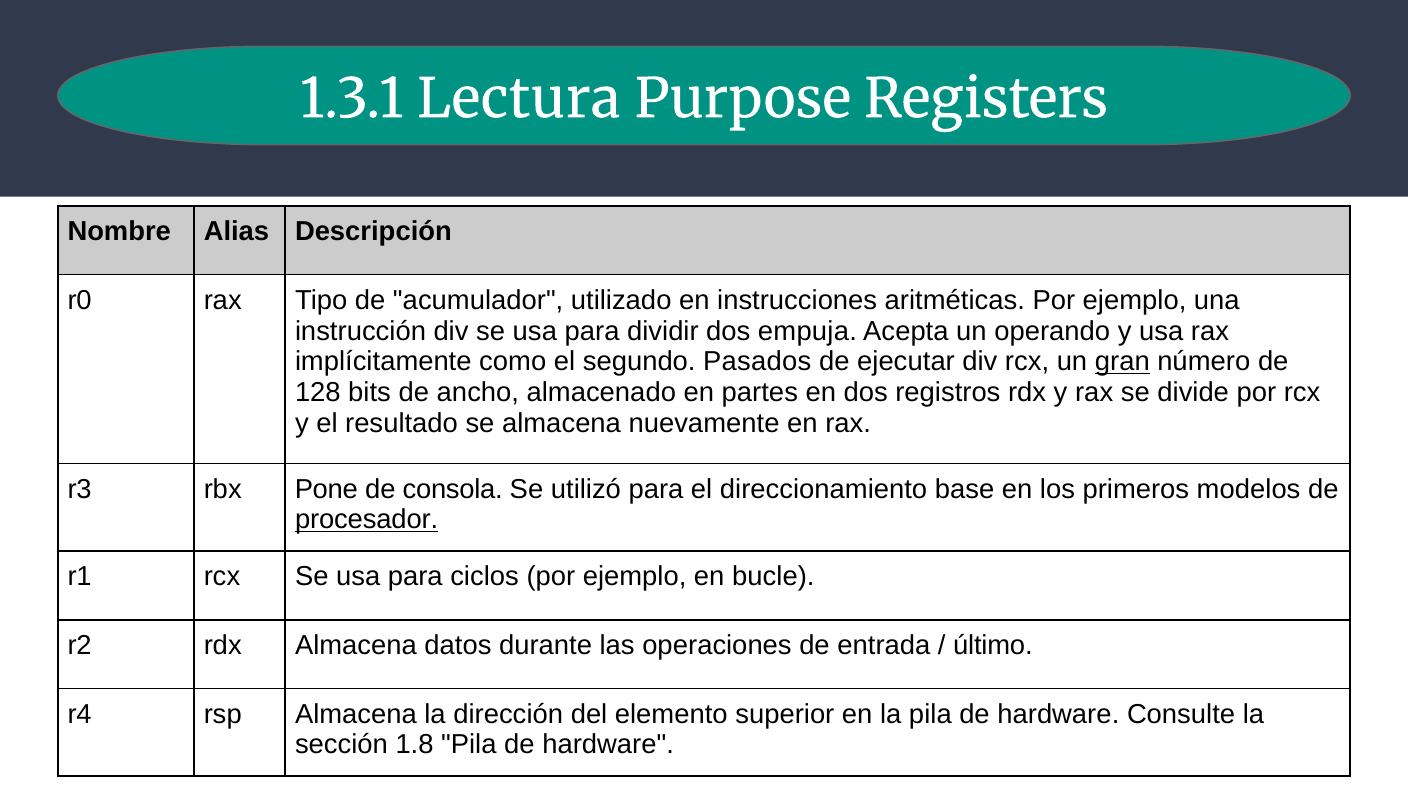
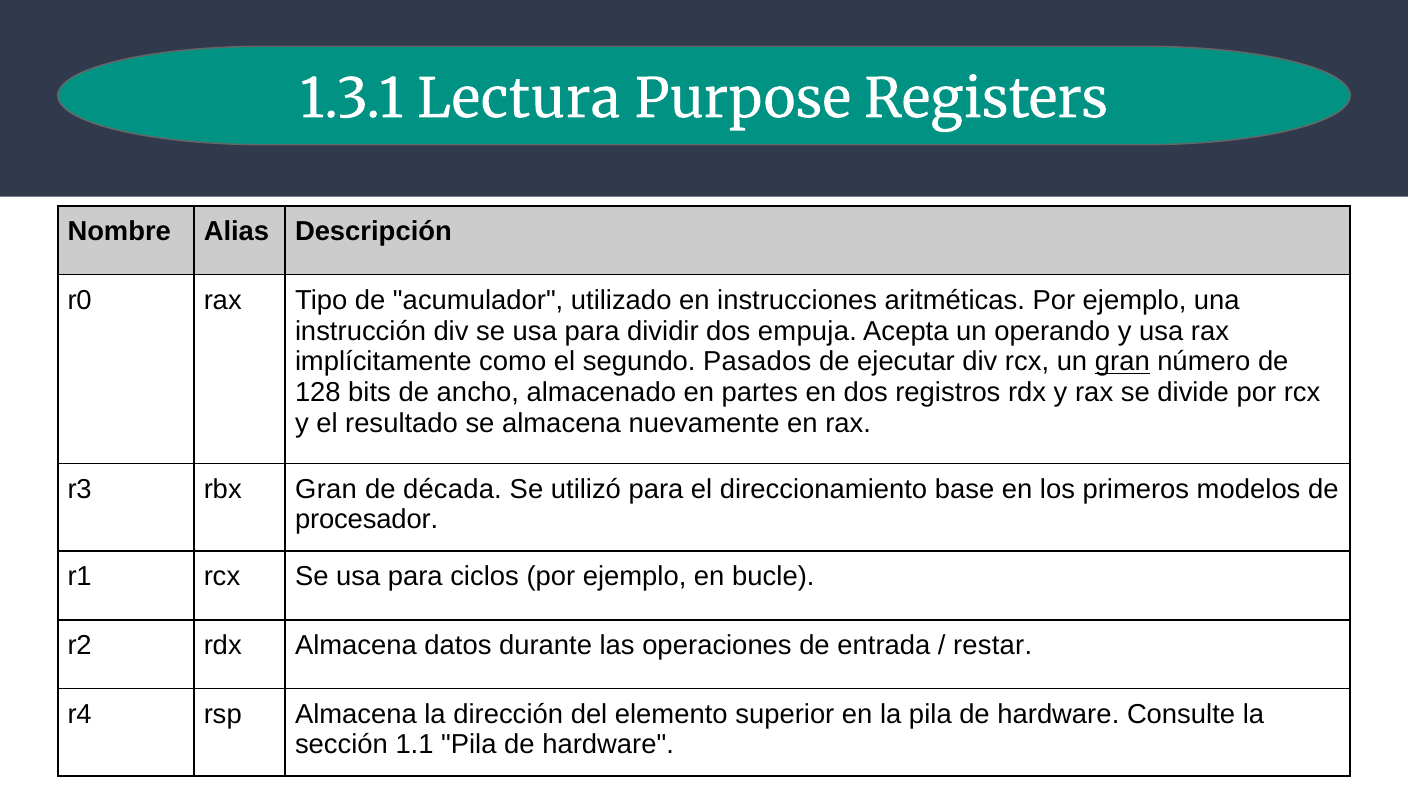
rbx Pone: Pone -> Gran
consola: consola -> década
procesador underline: present -> none
último: último -> restar
1.8: 1.8 -> 1.1
